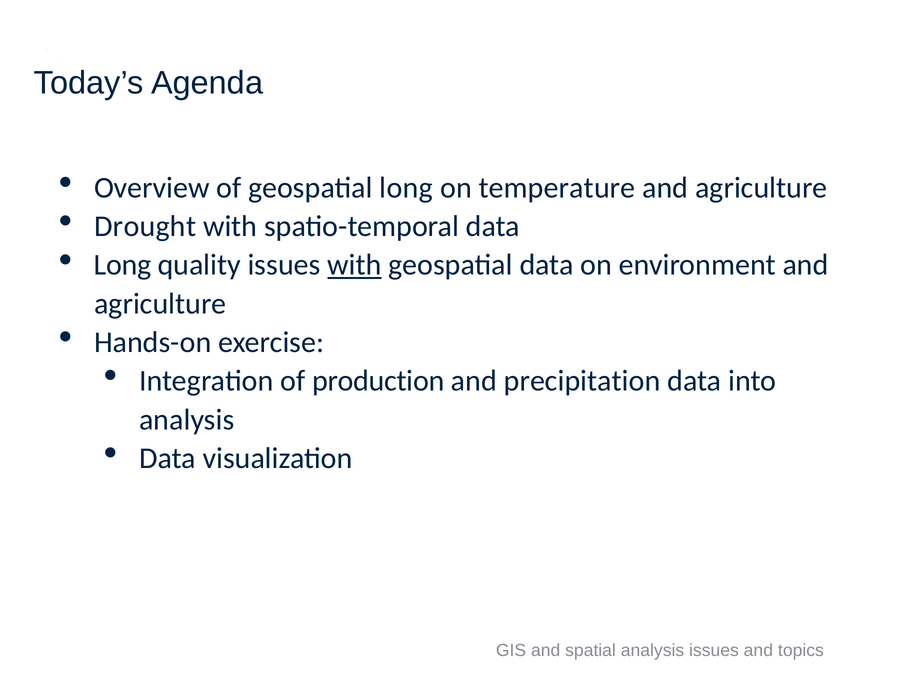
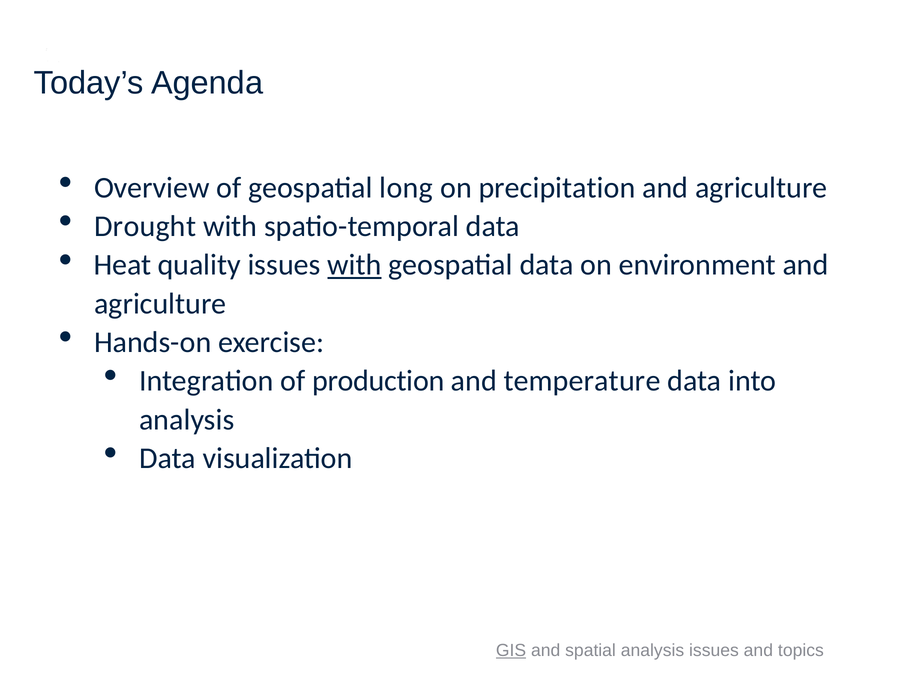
temperature: temperature -> precipitation
Long at (123, 265): Long -> Heat
precipitation: precipitation -> temperature
GIS underline: none -> present
